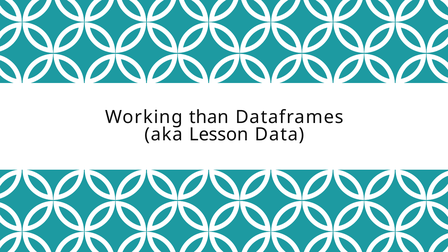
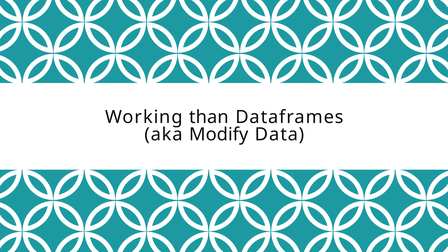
Lesson: Lesson -> Modify
